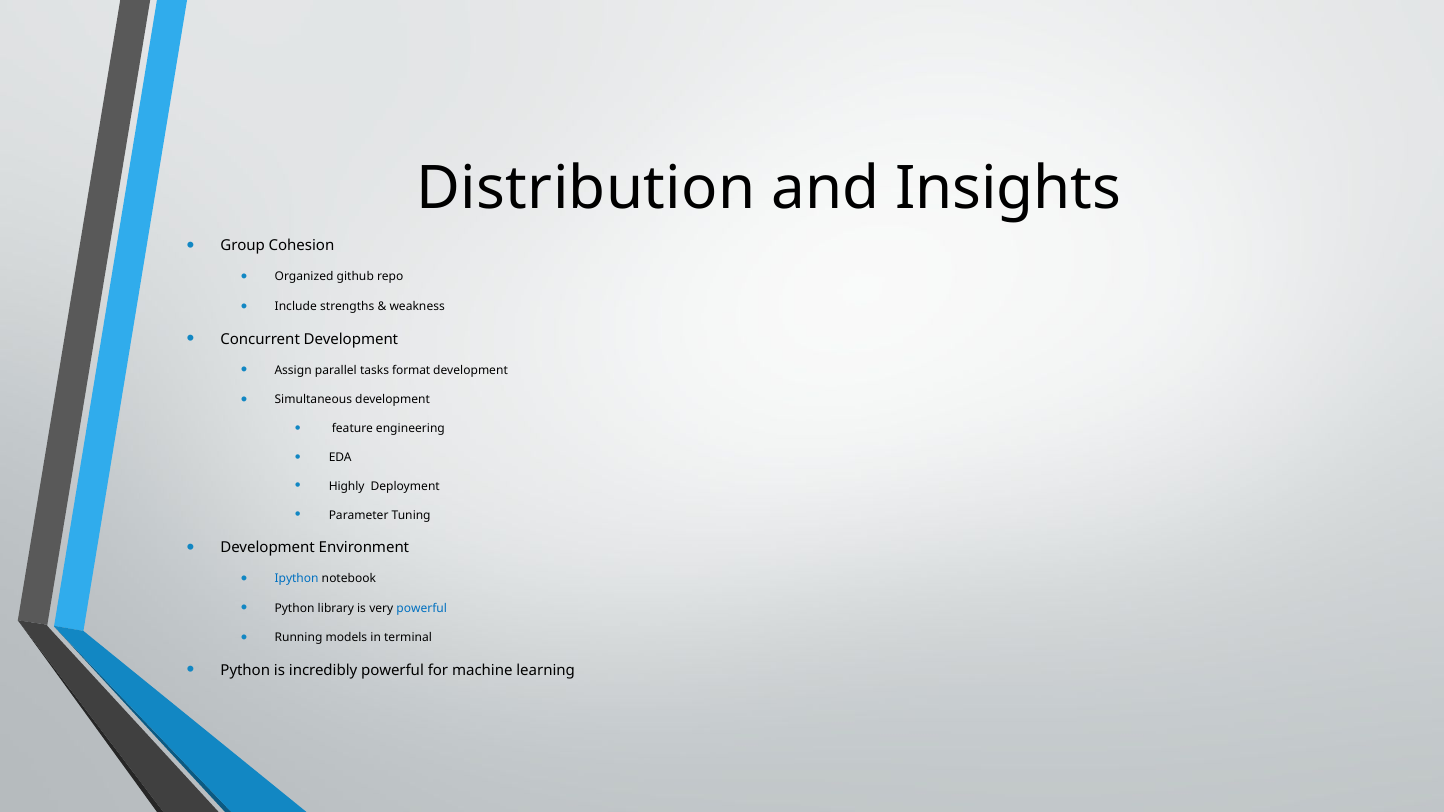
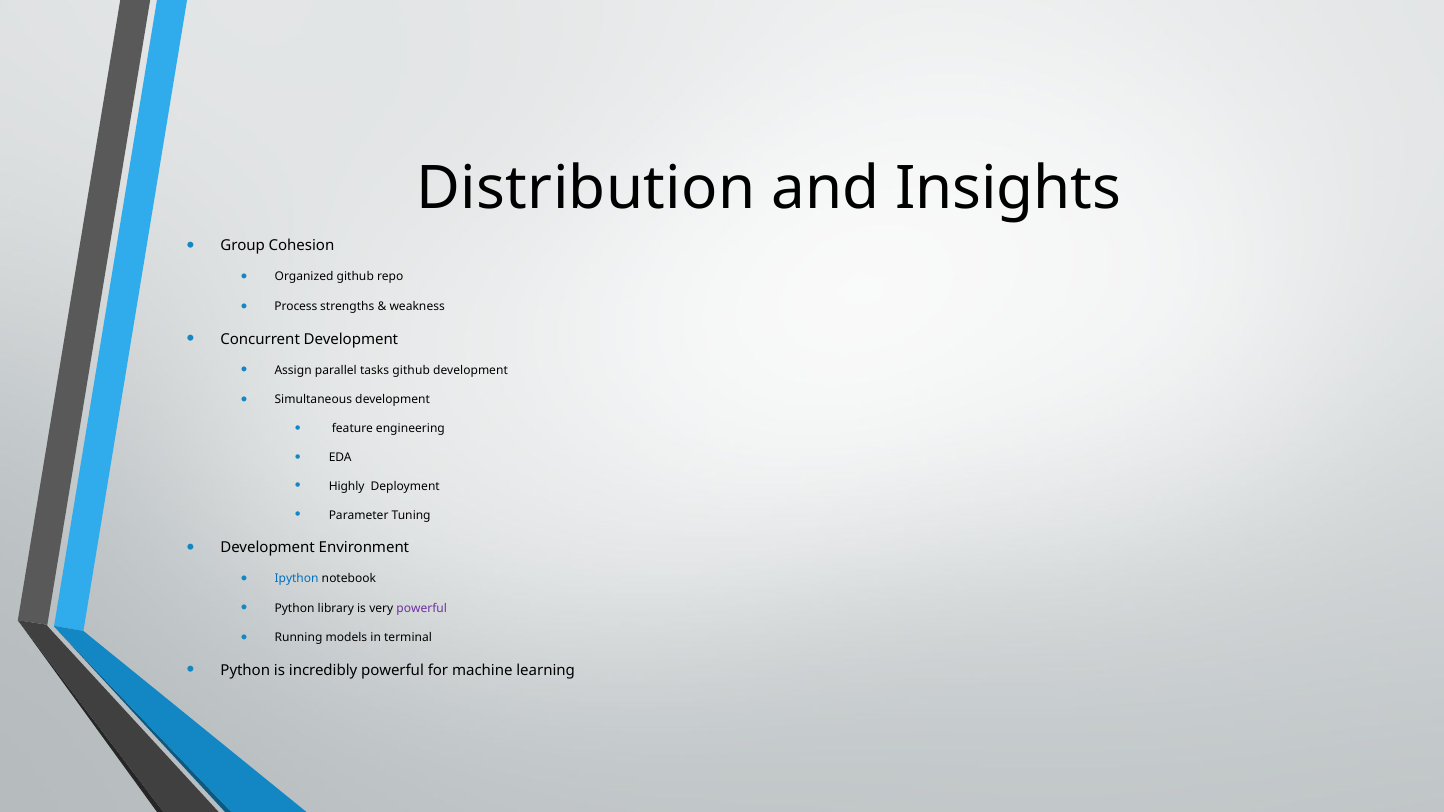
Include: Include -> Process
tasks format: format -> github
powerful at (422, 609) colour: blue -> purple
